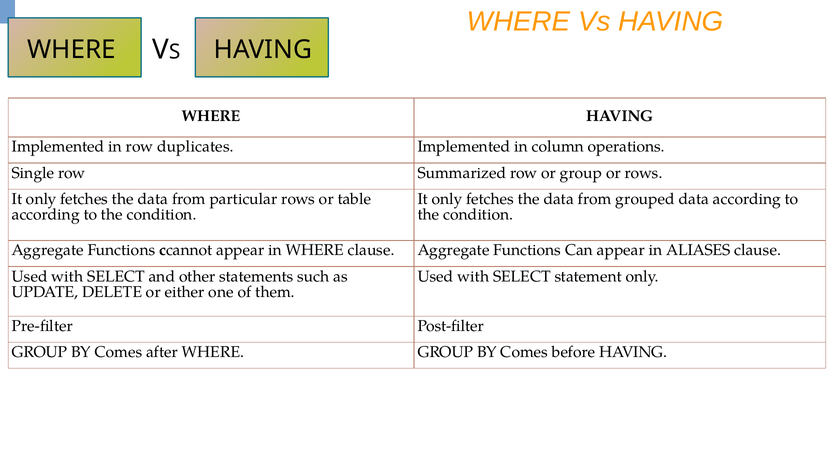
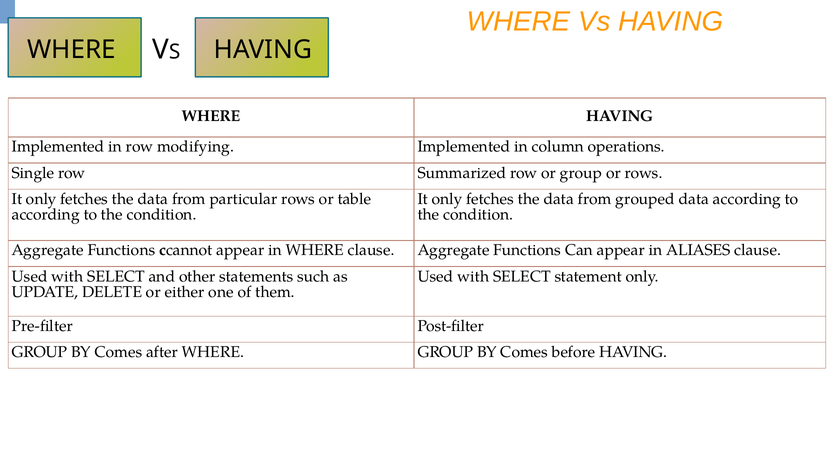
duplicates: duplicates -> modifying
